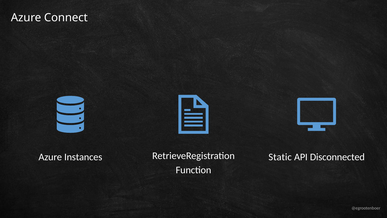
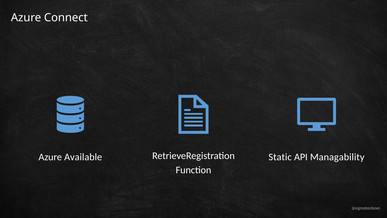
Instances: Instances -> Available
Disconnected: Disconnected -> Managability
